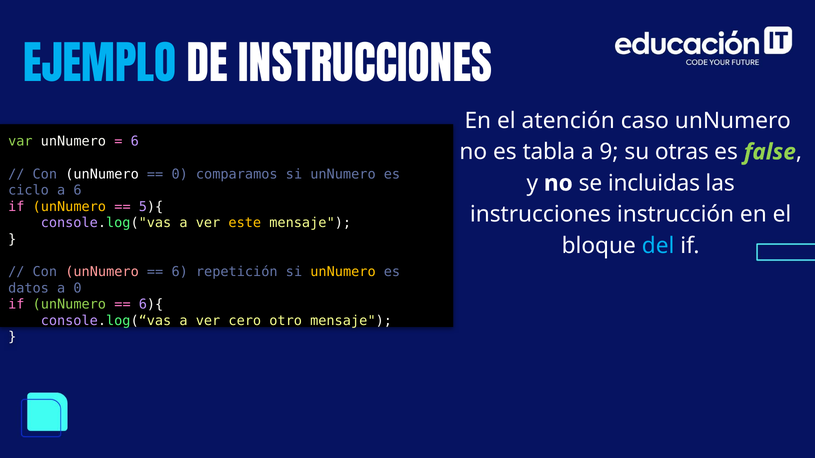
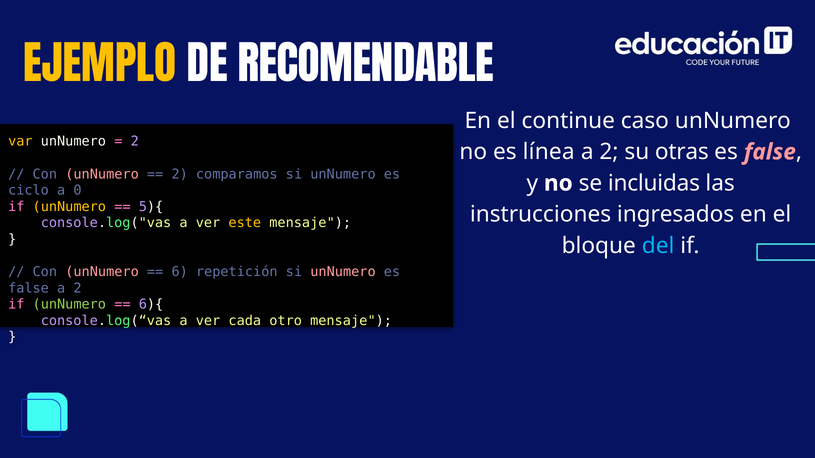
EJEMPLO colour: light blue -> yellow
DE INSTRUCCIONES: INSTRUCCIONES -> RECOMENDABLE
atención: atención -> continue
var colour: light green -> yellow
6 at (135, 142): 6 -> 2
tabla: tabla -> línea
9 at (609, 152): 9 -> 2
false at (770, 152) colour: light green -> pink
unNumero at (102, 174) colour: white -> pink
0 at (180, 174): 0 -> 2
a 6: 6 -> 0
instrucción: instrucción -> ingresados
unNumero at (343, 272) colour: yellow -> pink
datos at (29, 288): datos -> false
0 at (77, 288): 0 -> 2
cero: cero -> cada
